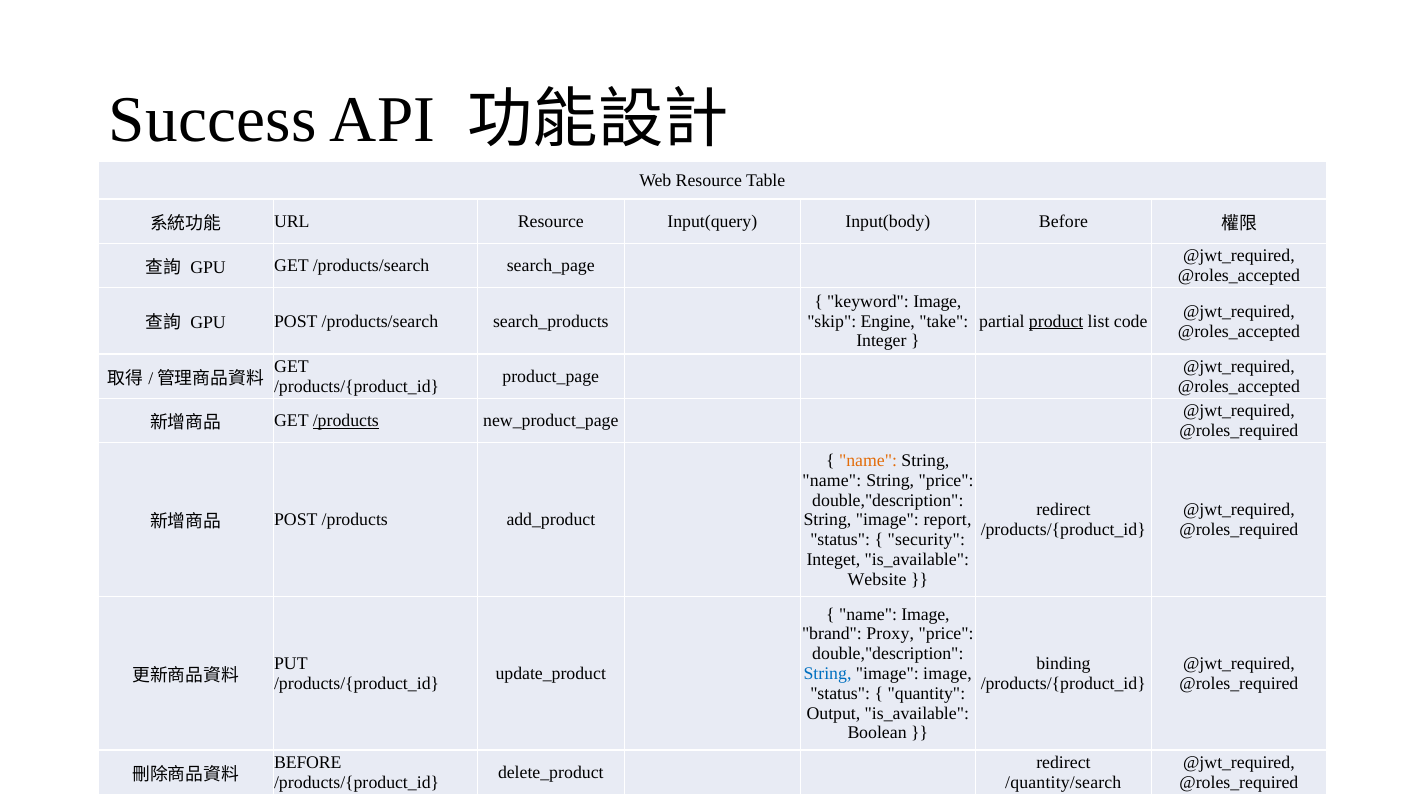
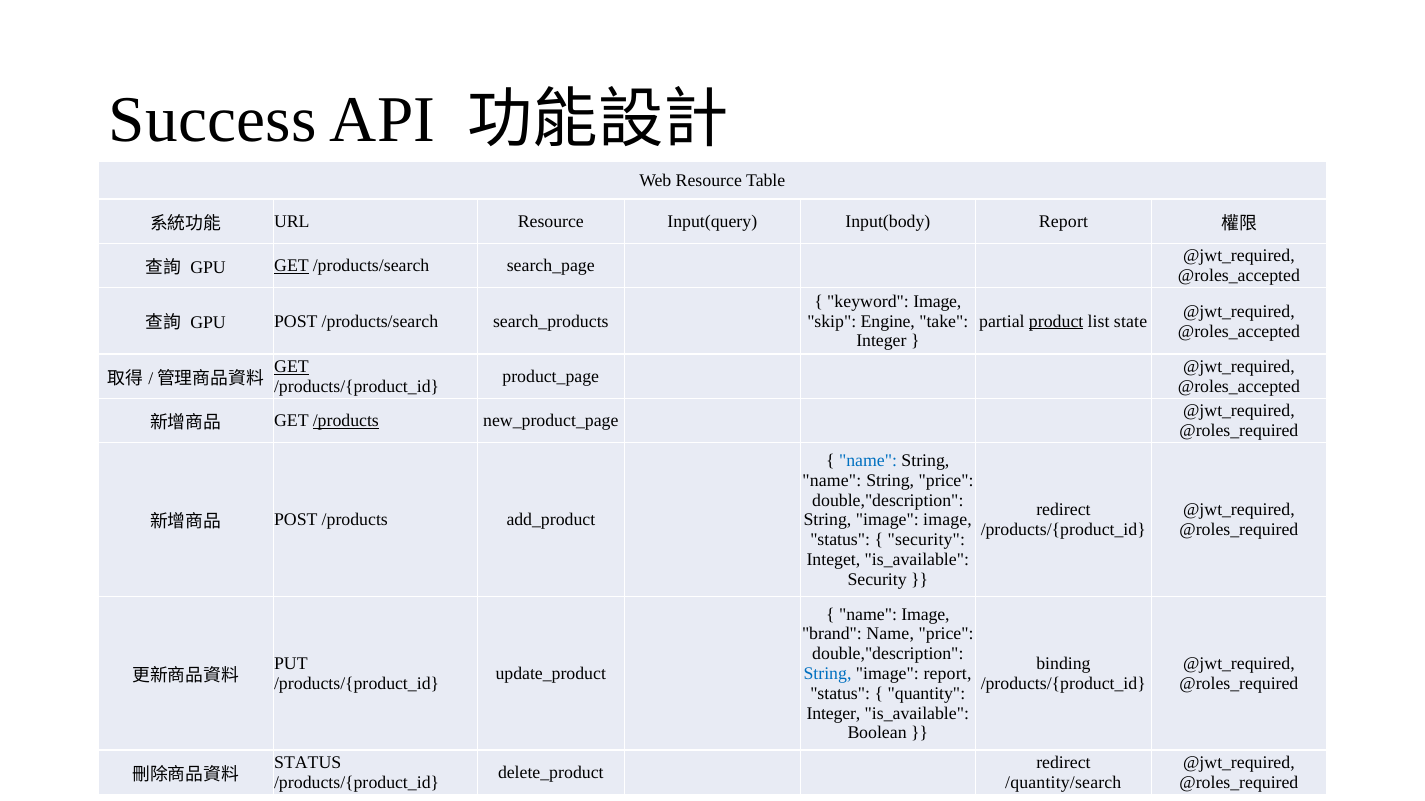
Input(body Before: Before -> Report
GET at (291, 266) underline: none -> present
code: code -> state
GET at (291, 367) underline: none -> present
name at (868, 461) colour: orange -> blue
image report: report -> image
Website at (877, 580): Website -> Security
brand Proxy: Proxy -> Name
image image: image -> report
Output at (833, 714): Output -> Integer
BEFORE at (308, 763): BEFORE -> STATUS
